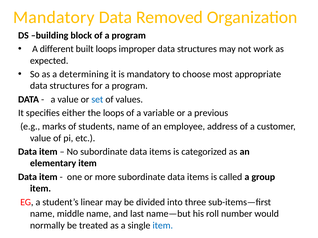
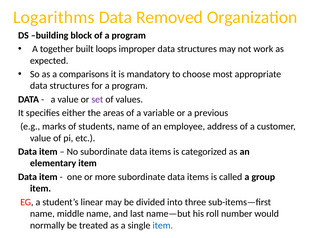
Mandatory at (54, 17): Mandatory -> Logarithms
different: different -> together
determining: determining -> comparisons
set colour: blue -> purple
the loops: loops -> areas
